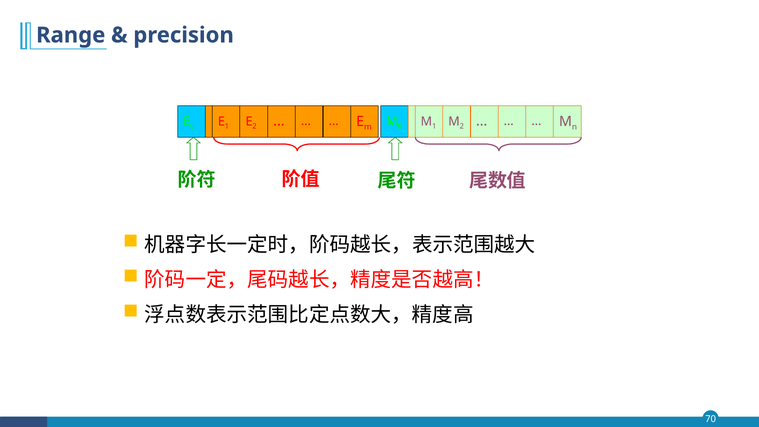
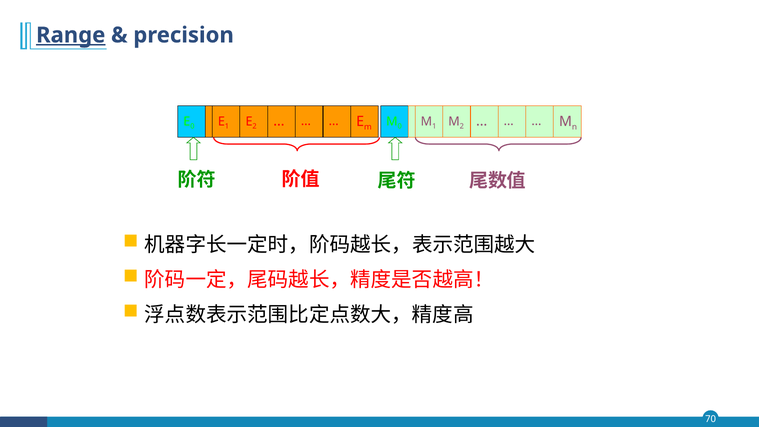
Range underline: none -> present
